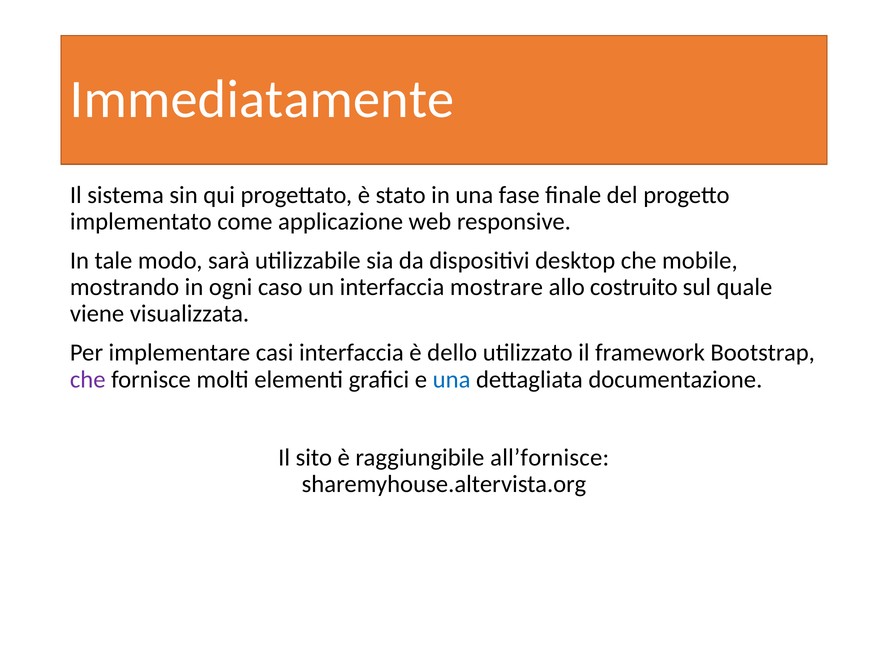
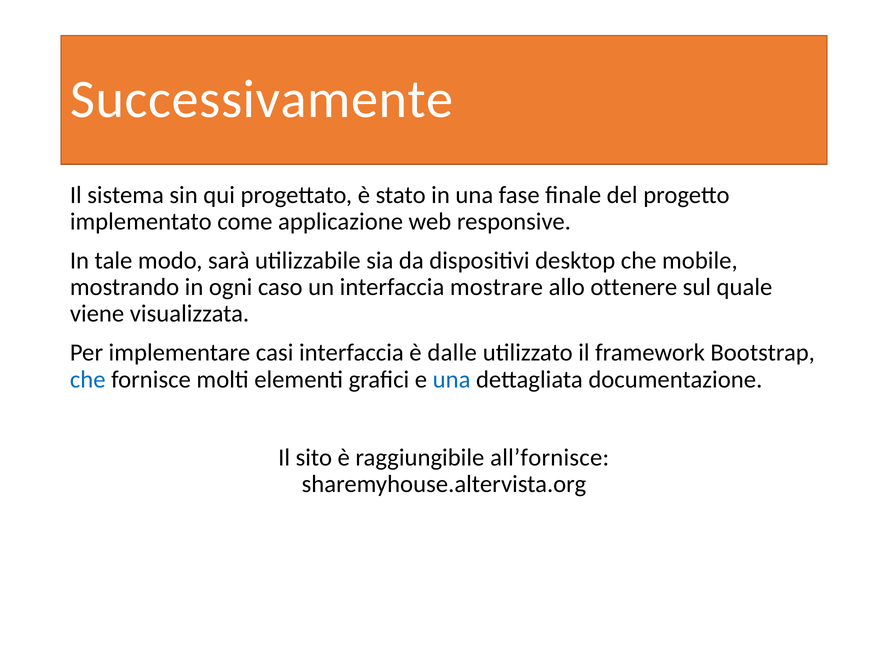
Immediatamente: Immediatamente -> Successivamente
costruito: costruito -> ottenere
dello: dello -> dalle
che at (88, 379) colour: purple -> blue
